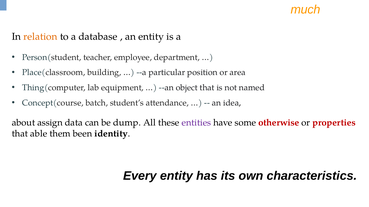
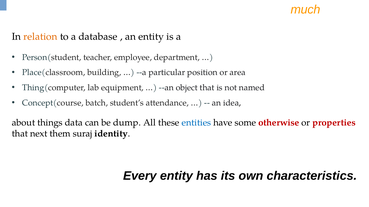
assign: assign -> things
entities colour: purple -> blue
able: able -> next
been: been -> suraj
